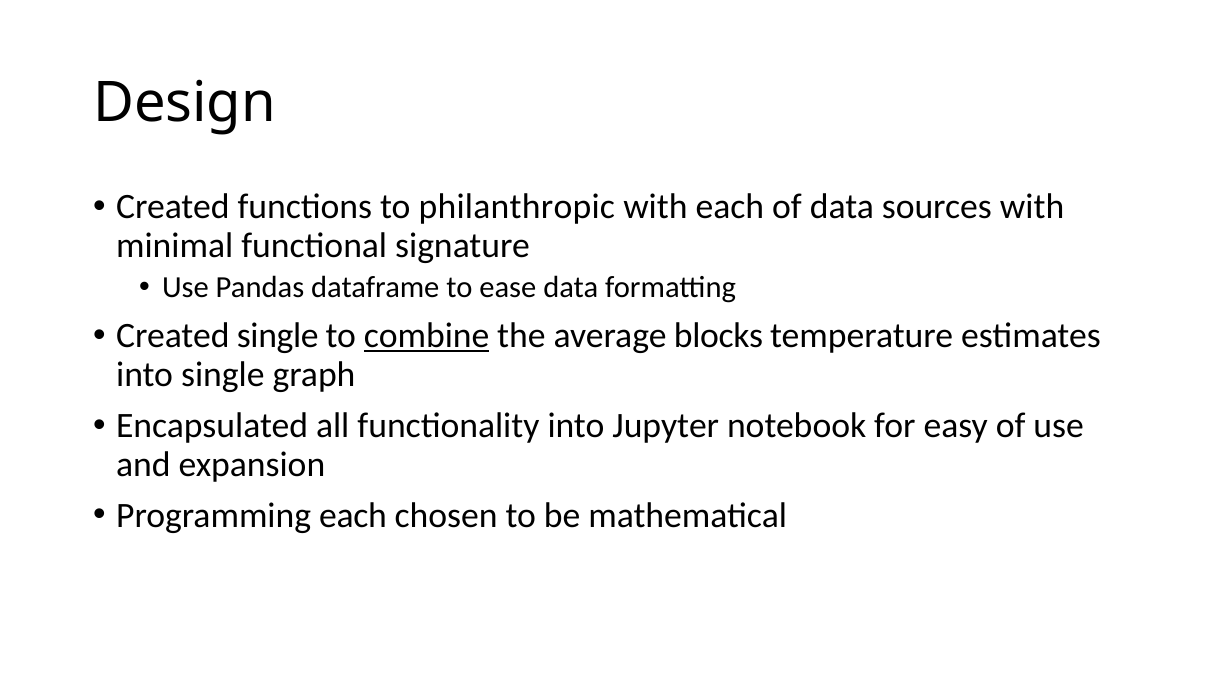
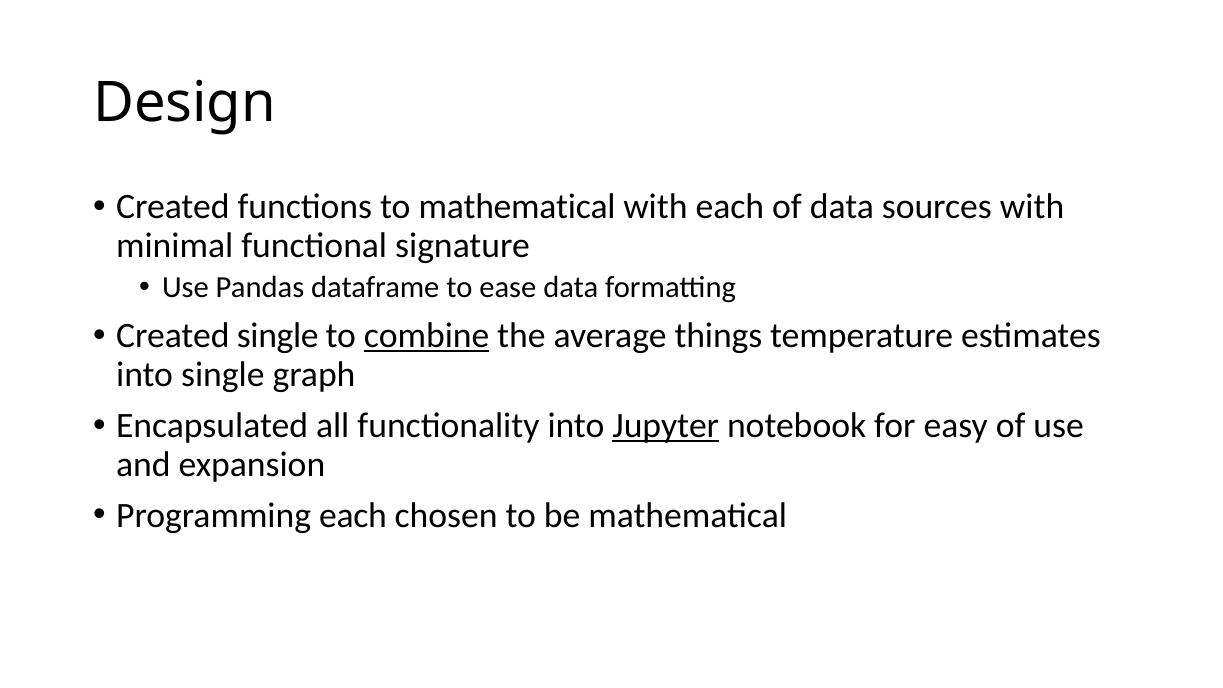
to philanthropic: philanthropic -> mathematical
blocks: blocks -> things
Jupyter underline: none -> present
